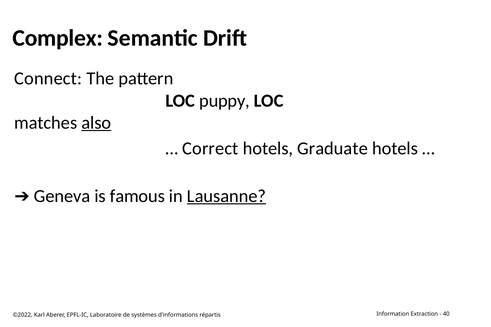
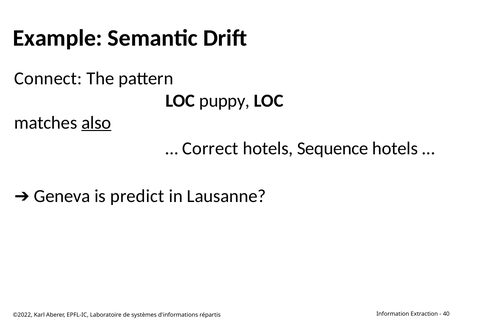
Complex: Complex -> Example
Graduate: Graduate -> Sequence
famous: famous -> predict
Lausanne underline: present -> none
